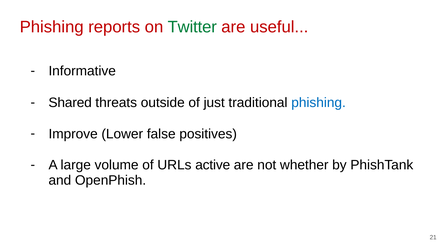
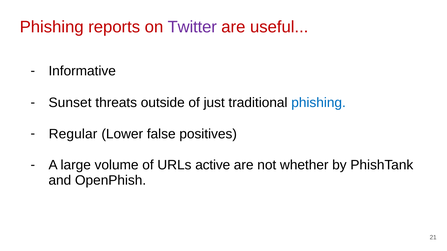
Twitter colour: green -> purple
Shared: Shared -> Sunset
Improve: Improve -> Regular
